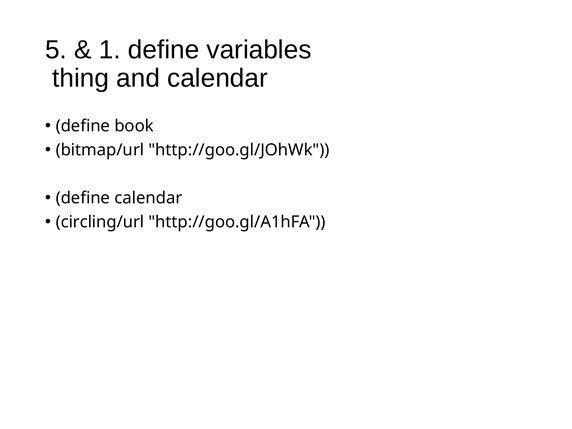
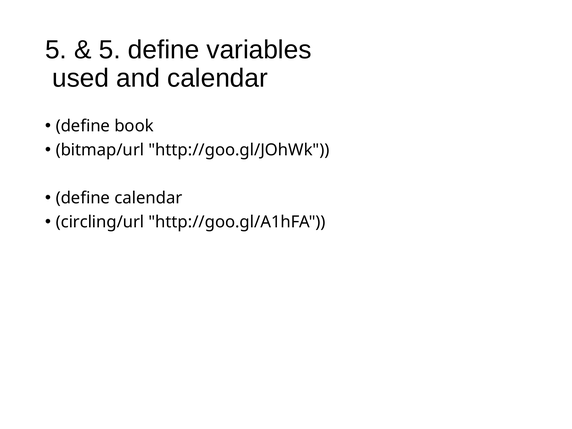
1 at (110, 50): 1 -> 5
thing: thing -> used
